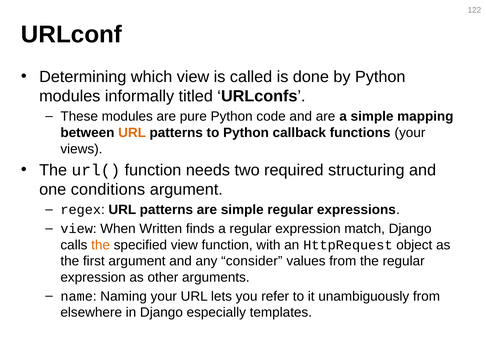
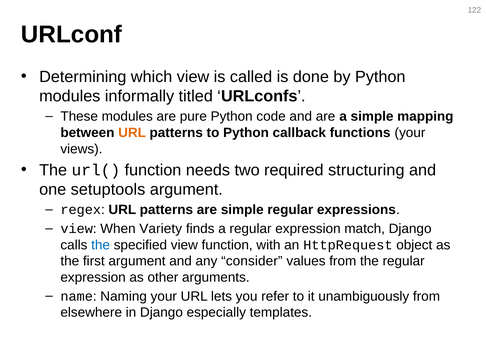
conditions: conditions -> setuptools
Written: Written -> Variety
the at (101, 245) colour: orange -> blue
